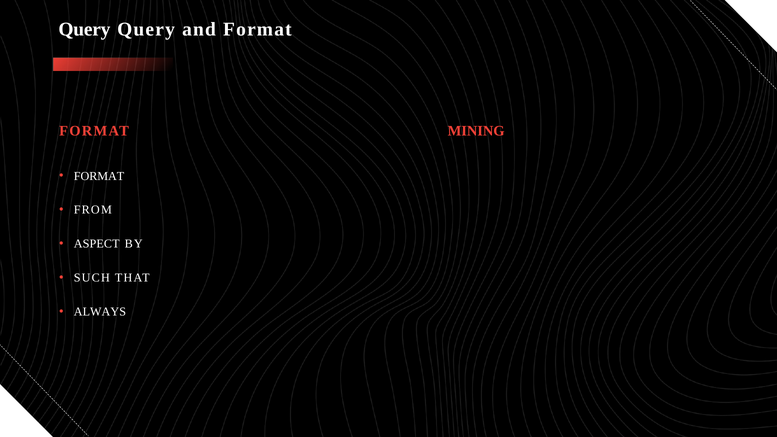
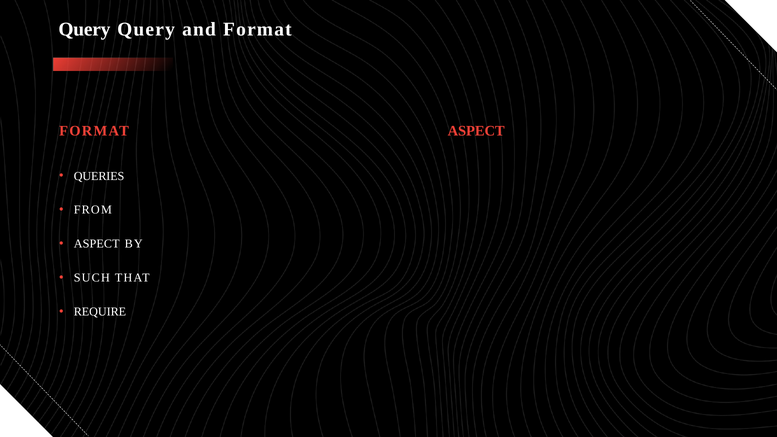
FORMAT MINING: MINING -> ASPECT
FORMAT at (99, 176): FORMAT -> QUERIES
ALWAYS: ALWAYS -> REQUIRE
